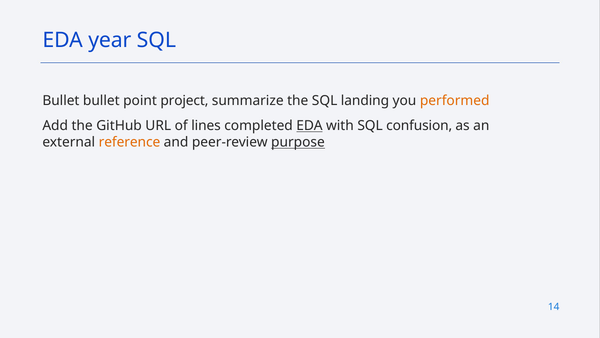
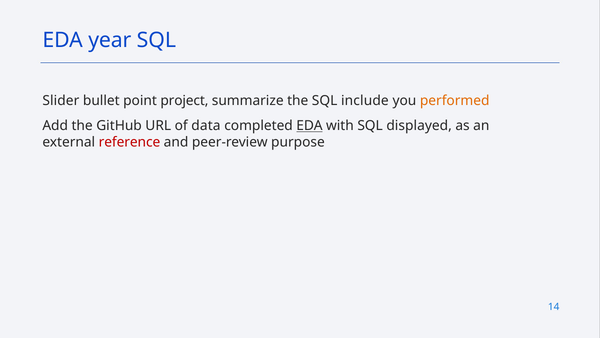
Bullet at (61, 100): Bullet -> Slider
landing: landing -> include
lines: lines -> data
confusion: confusion -> displayed
reference colour: orange -> red
purpose underline: present -> none
